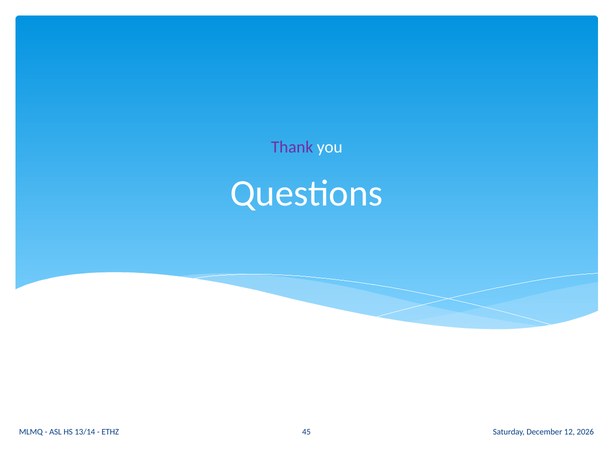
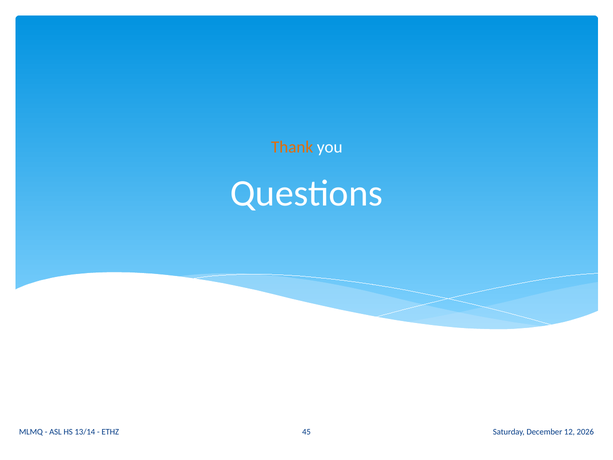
Thank colour: purple -> orange
